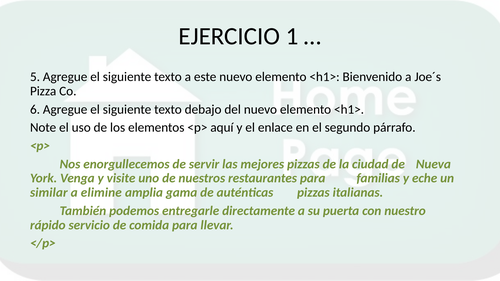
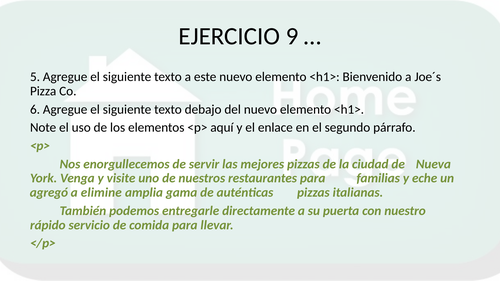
1: 1 -> 9
similar: similar -> agregó
